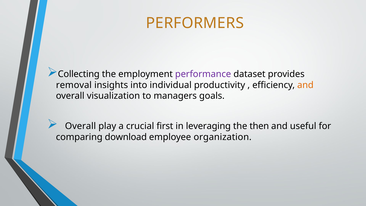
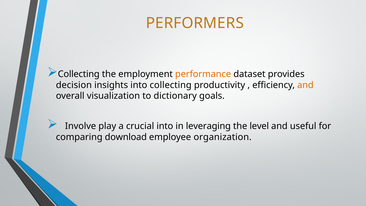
performance colour: purple -> orange
removal: removal -> decision
into individual: individual -> collecting
managers: managers -> dictionary
Overall at (80, 126): Overall -> Involve
crucial first: first -> into
then: then -> level
